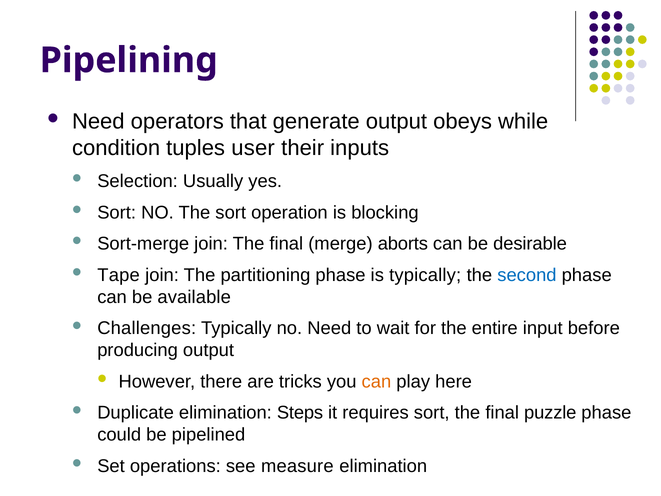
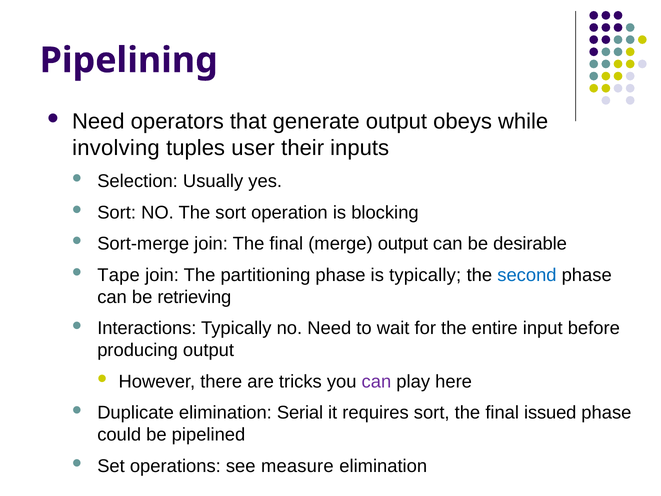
condition: condition -> involving
merge aborts: aborts -> output
available: available -> retrieving
Challenges: Challenges -> Interactions
can at (376, 381) colour: orange -> purple
Steps: Steps -> Serial
puzzle: puzzle -> issued
